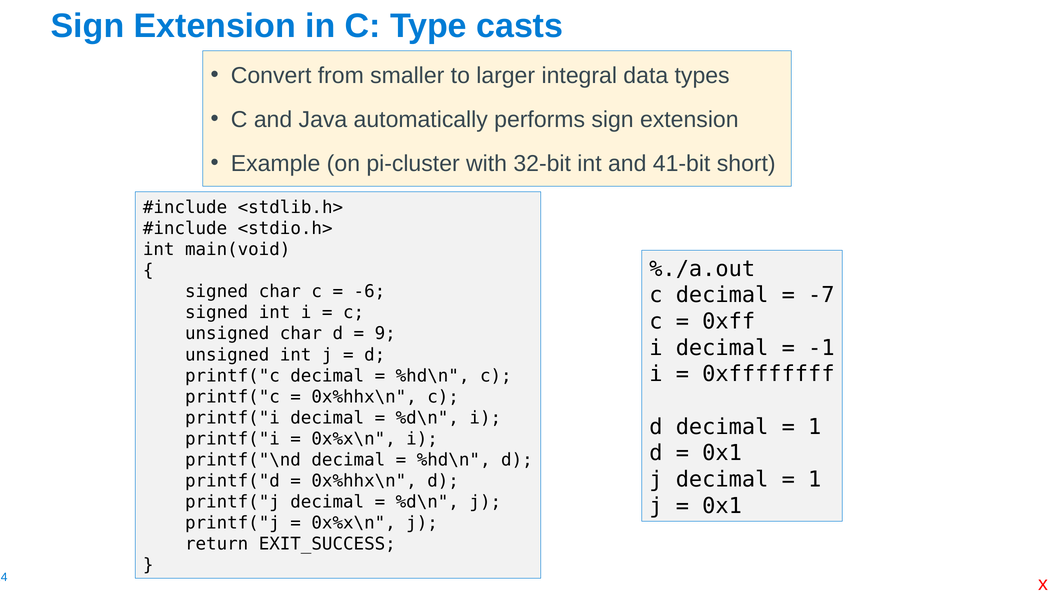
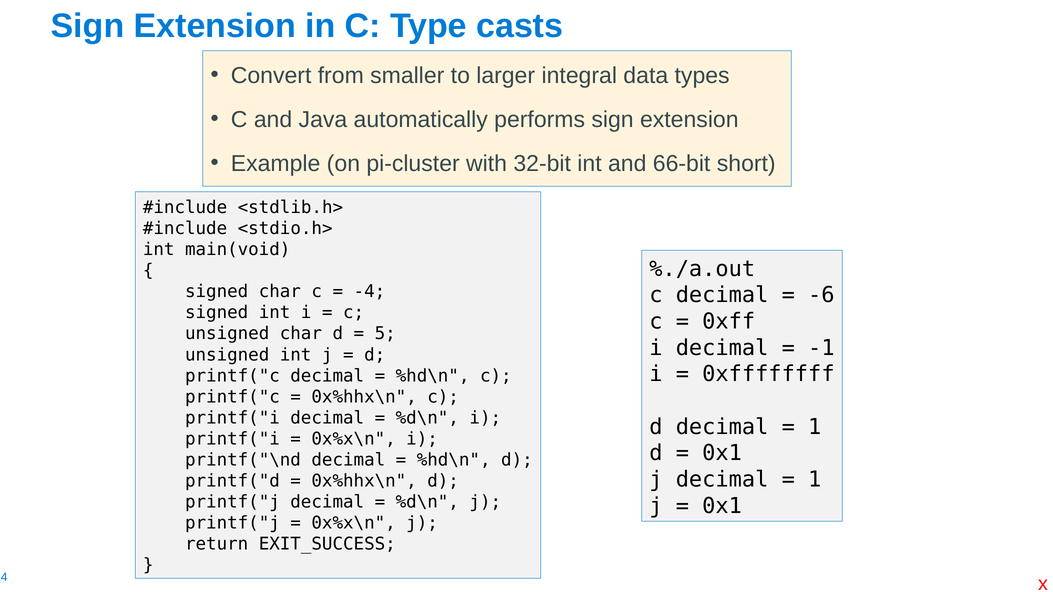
41-bit: 41-bit -> 66-bit
-6: -6 -> -4
-7: -7 -> -6
9: 9 -> 5
